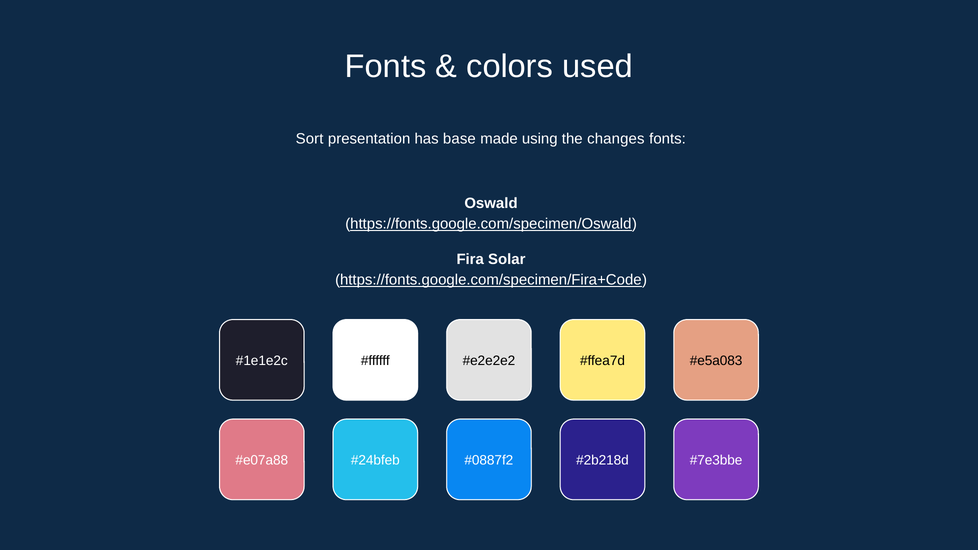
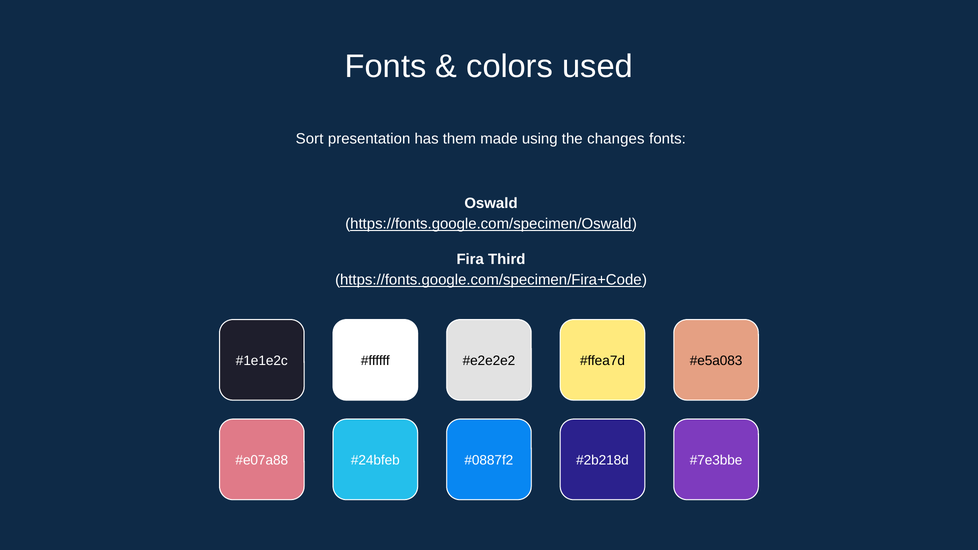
base: base -> them
Solar: Solar -> Third
